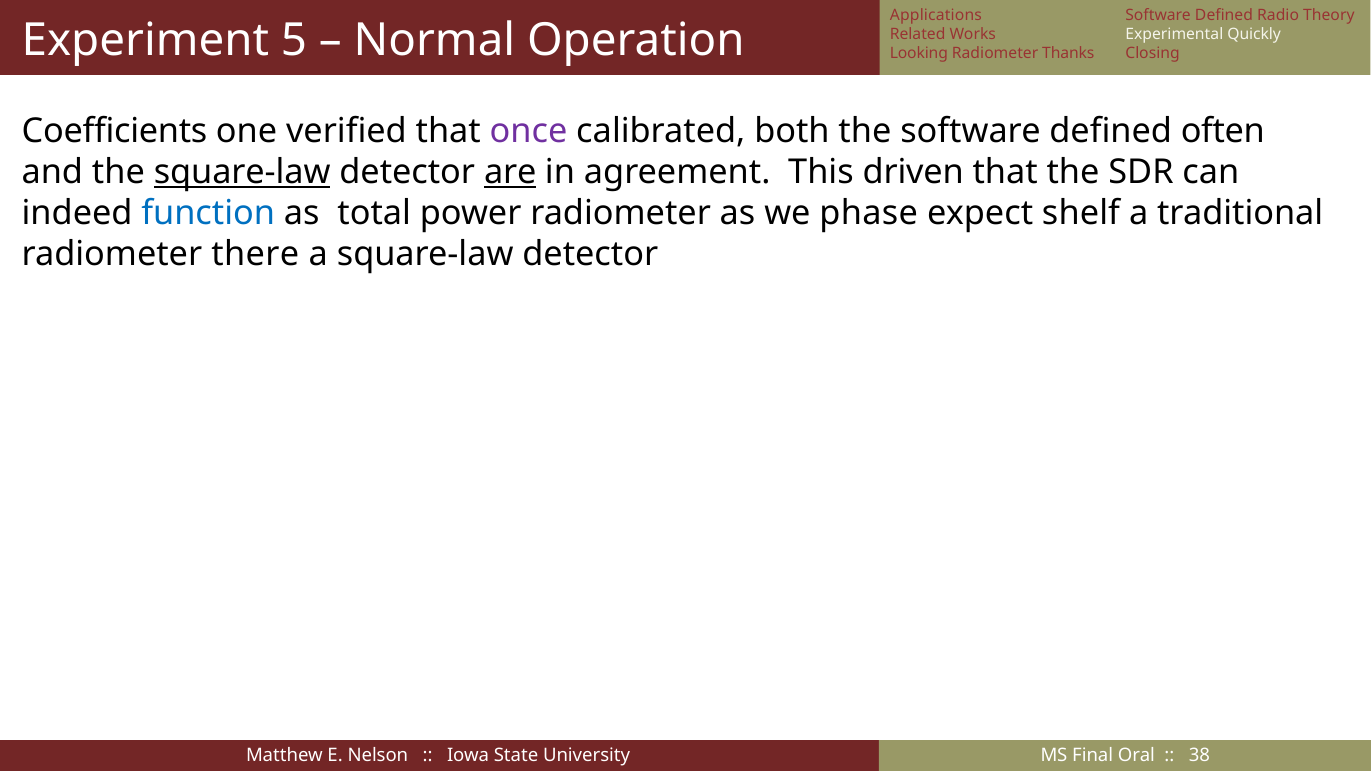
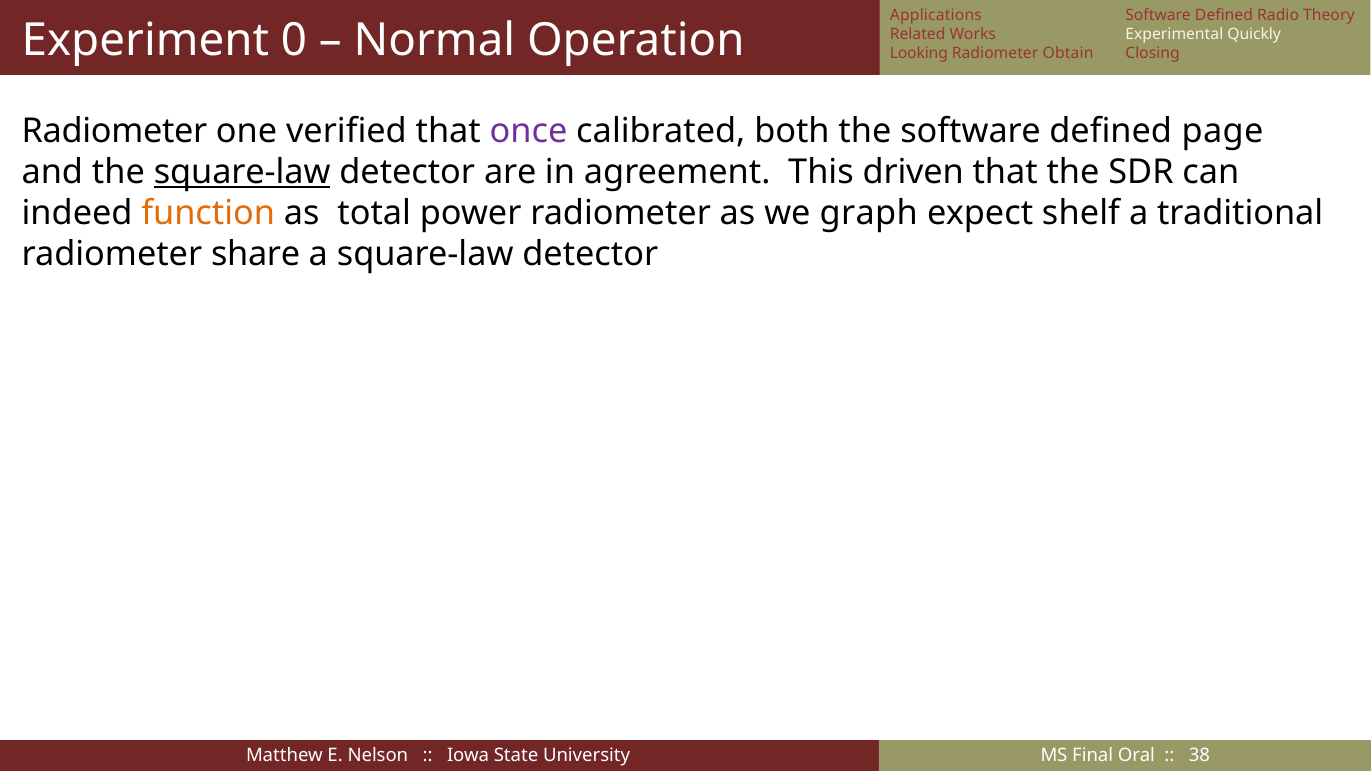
5: 5 -> 0
Thanks: Thanks -> Obtain
Coefficients at (115, 131): Coefficients -> Radiometer
often: often -> page
are underline: present -> none
function colour: blue -> orange
phase: phase -> graph
there: there -> share
